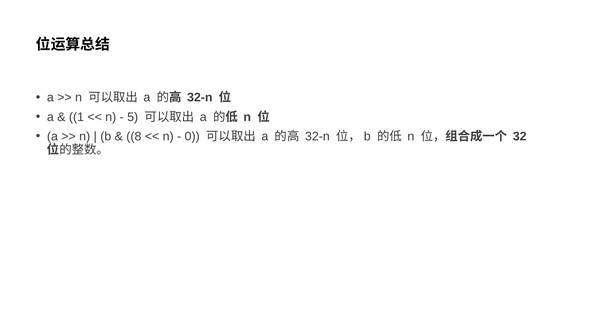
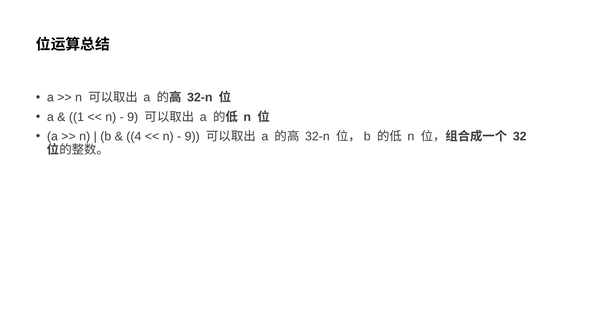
5 at (133, 117): 5 -> 9
8: 8 -> 4
0 at (192, 136): 0 -> 9
